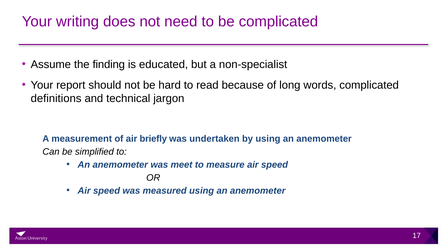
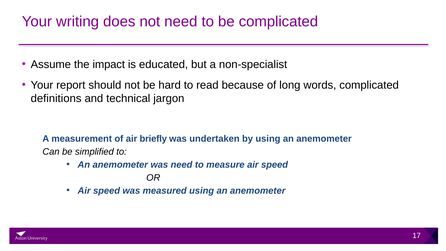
finding: finding -> impact
was meet: meet -> need
